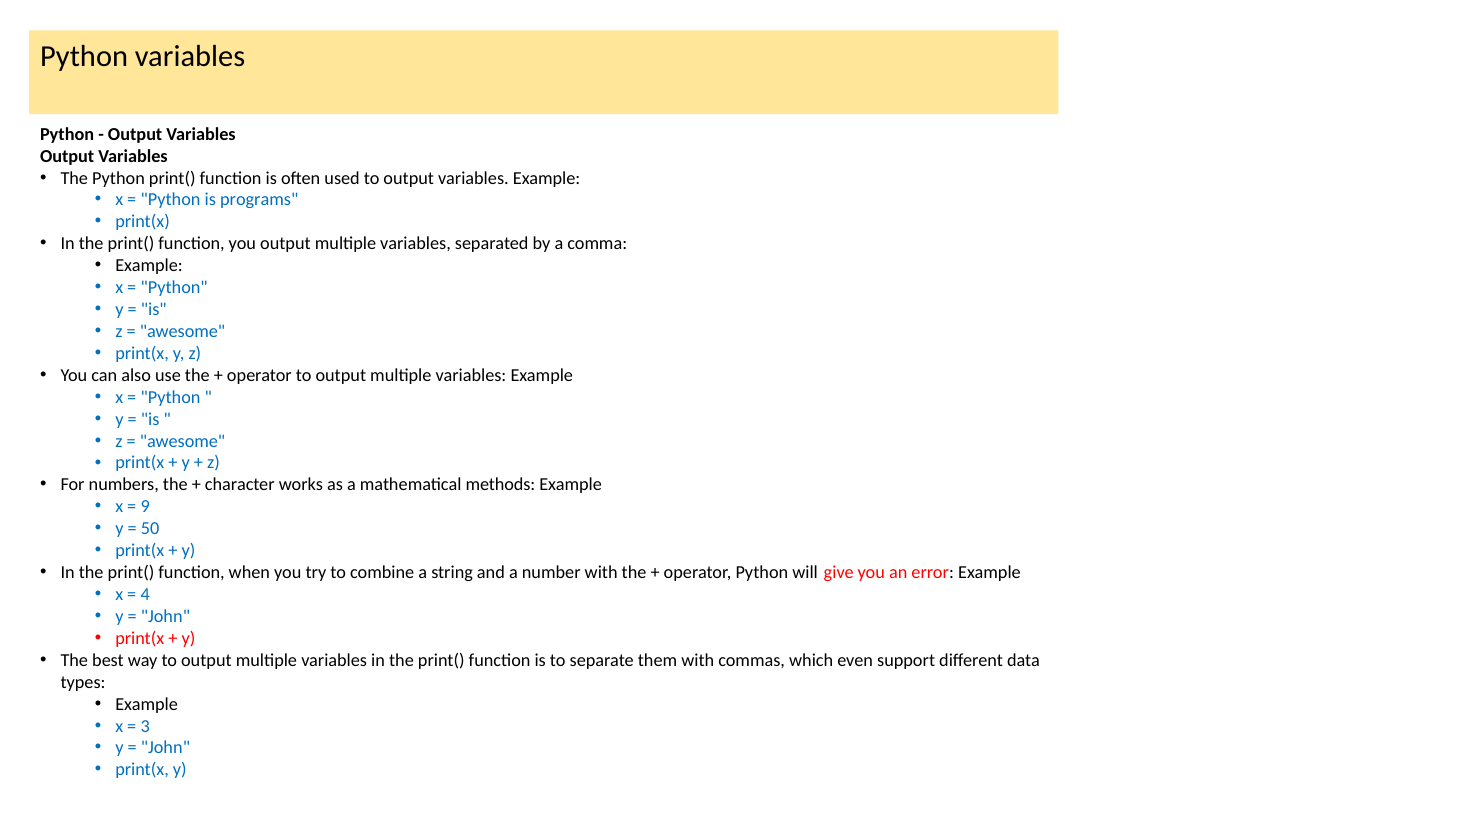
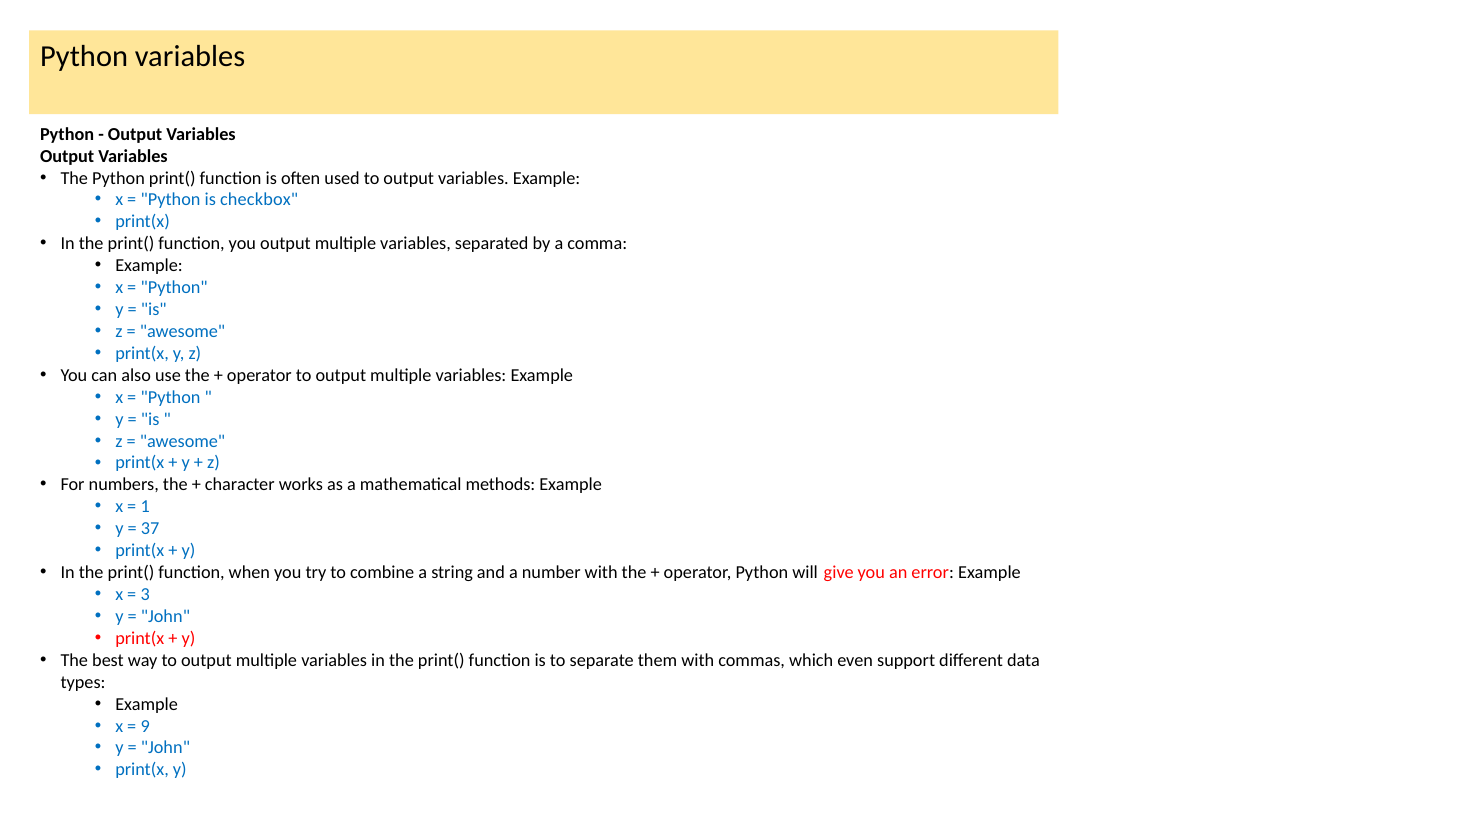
programs: programs -> checkbox
9: 9 -> 1
50: 50 -> 37
4: 4 -> 3
3: 3 -> 9
